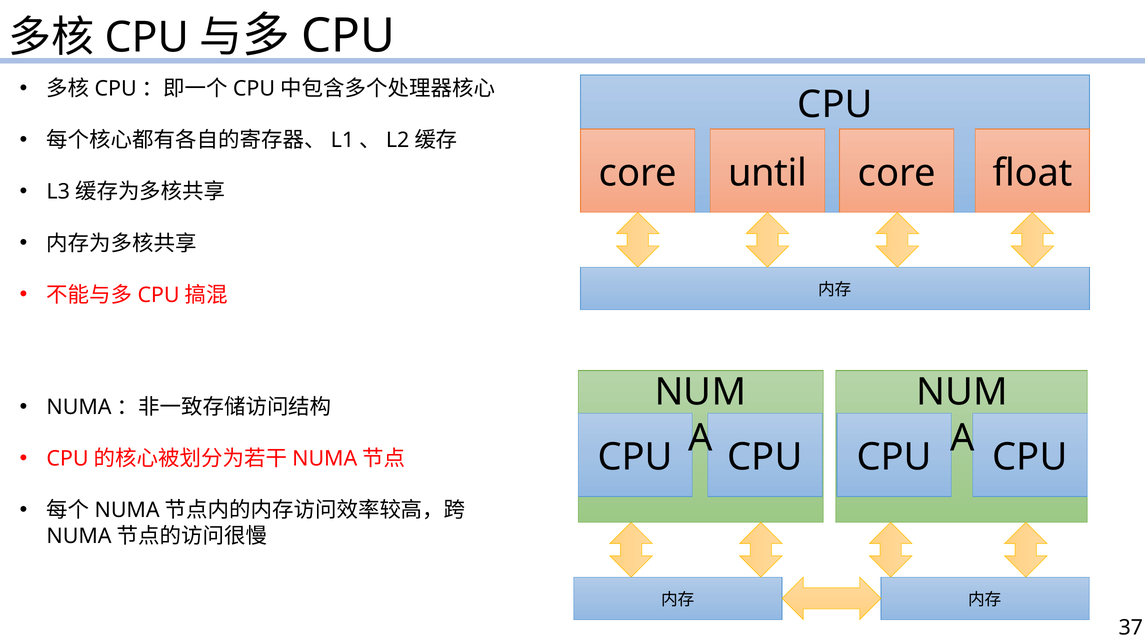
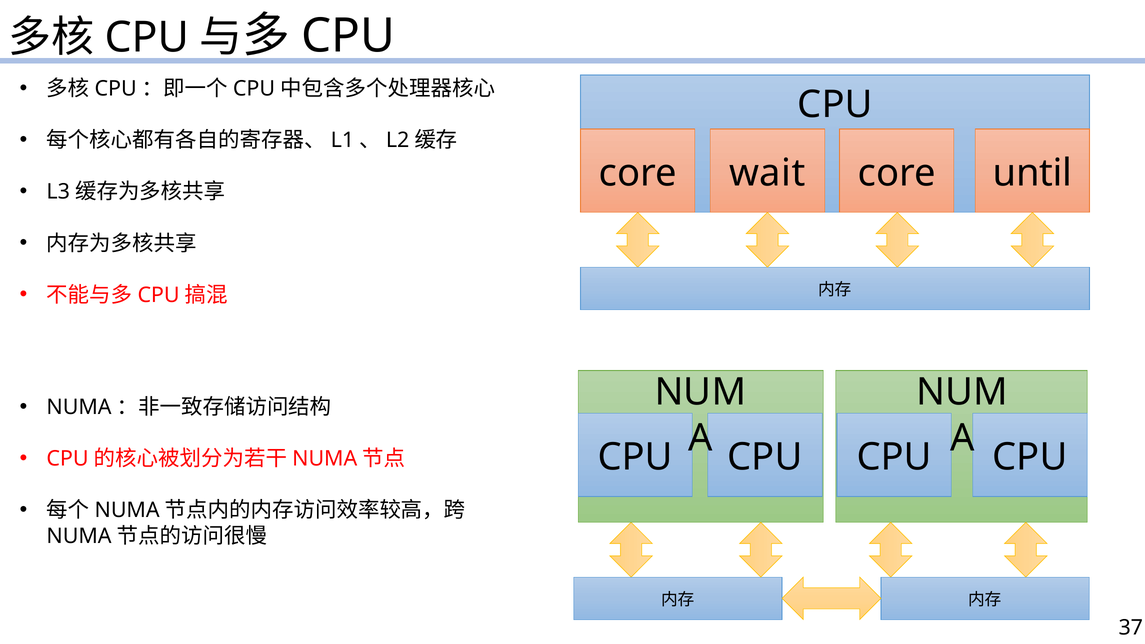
until: until -> wait
float: float -> until
